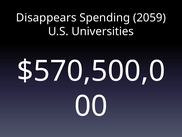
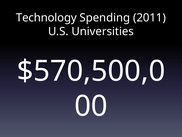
Disappears: Disappears -> Technology
2059: 2059 -> 2011
